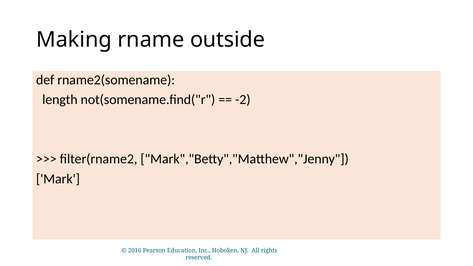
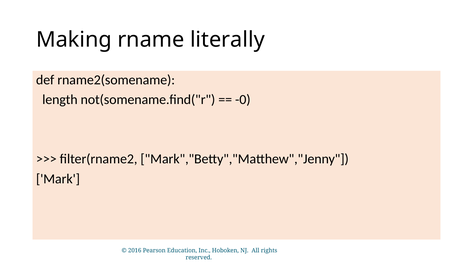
outside: outside -> literally
-2: -2 -> -0
